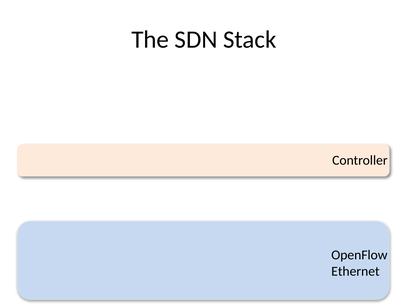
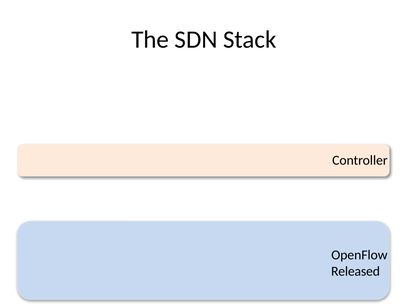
Ethernet: Ethernet -> Released
